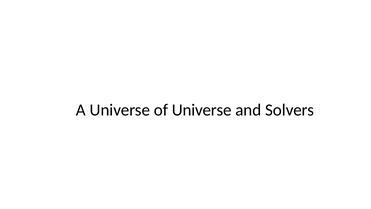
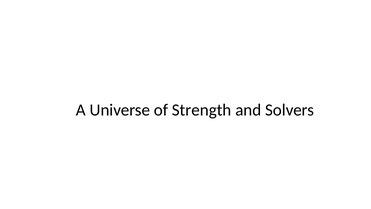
of Universe: Universe -> Strength
